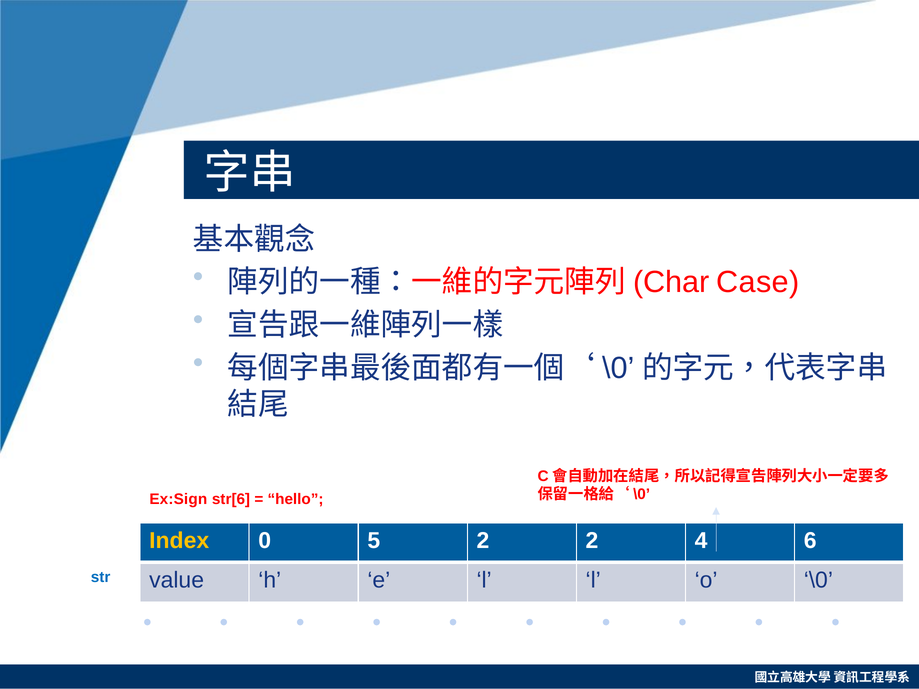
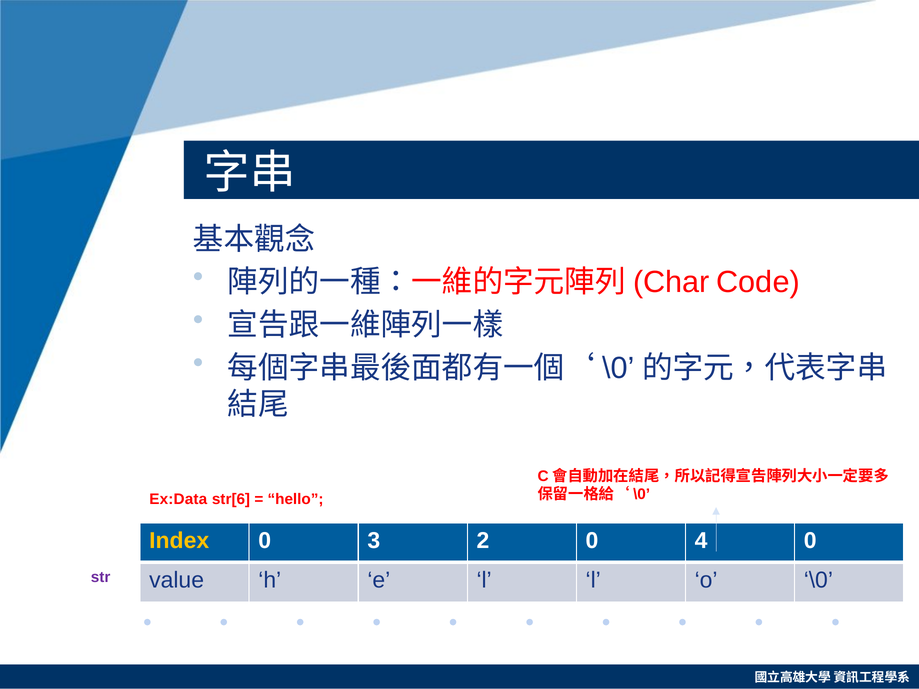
Case: Case -> Code
Ex:Sign: Ex:Sign -> Ex:Data
5: 5 -> 3
2 2: 2 -> 0
4 6: 6 -> 0
str colour: blue -> purple
